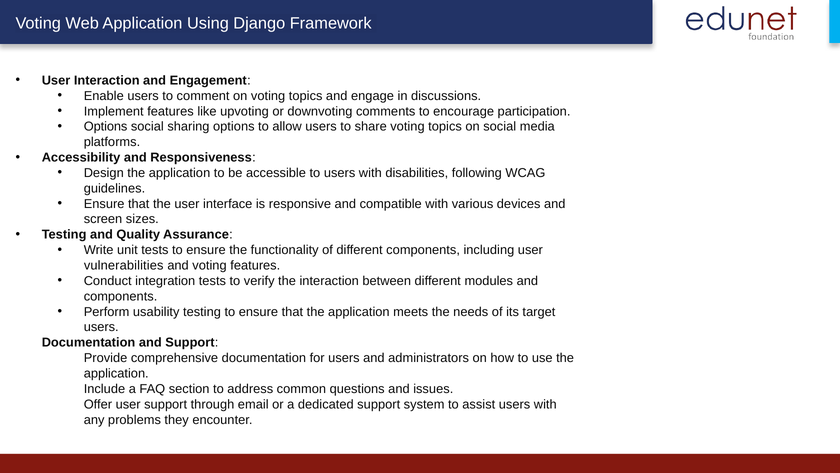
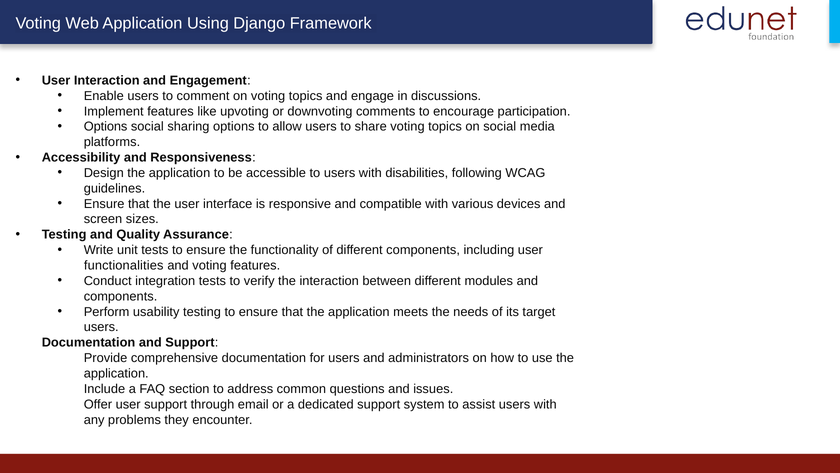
vulnerabilities: vulnerabilities -> functionalities
